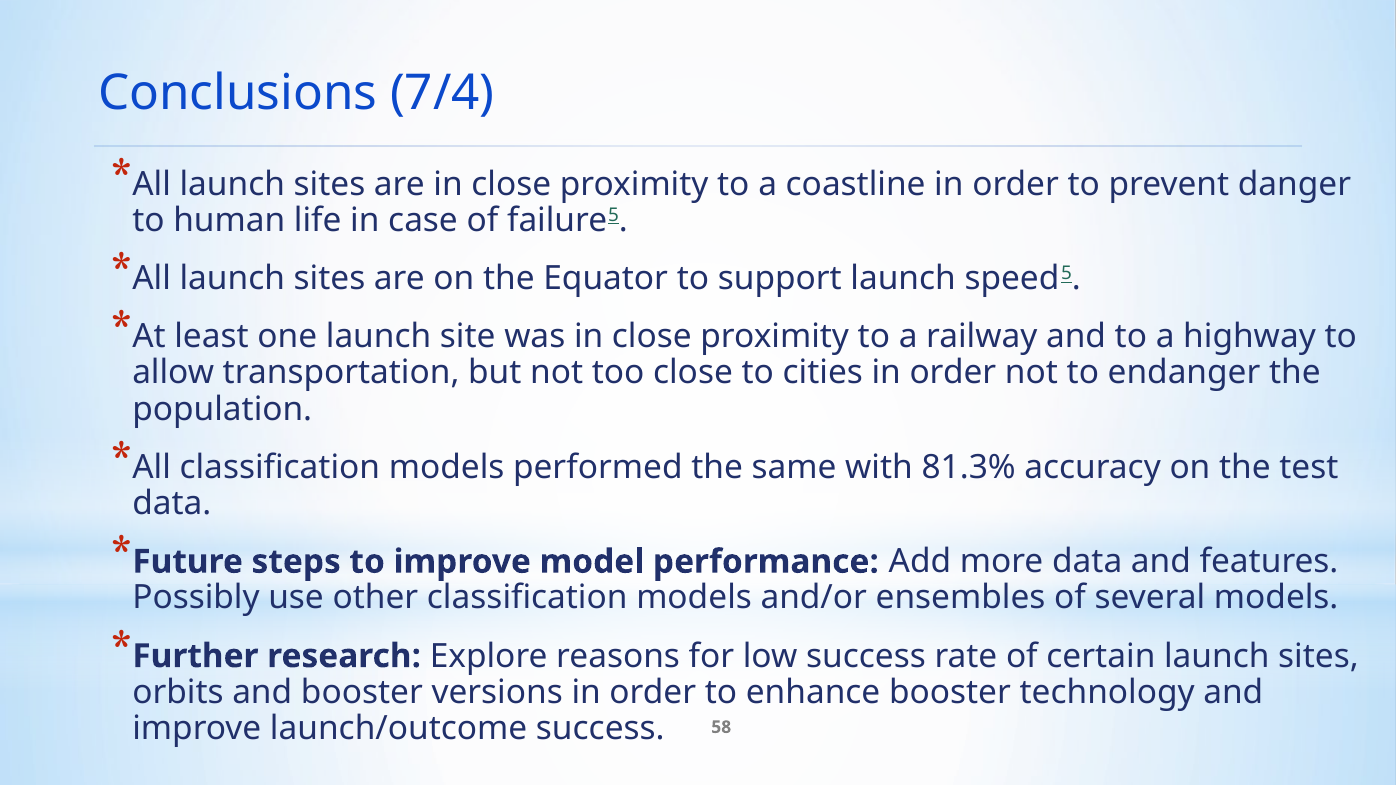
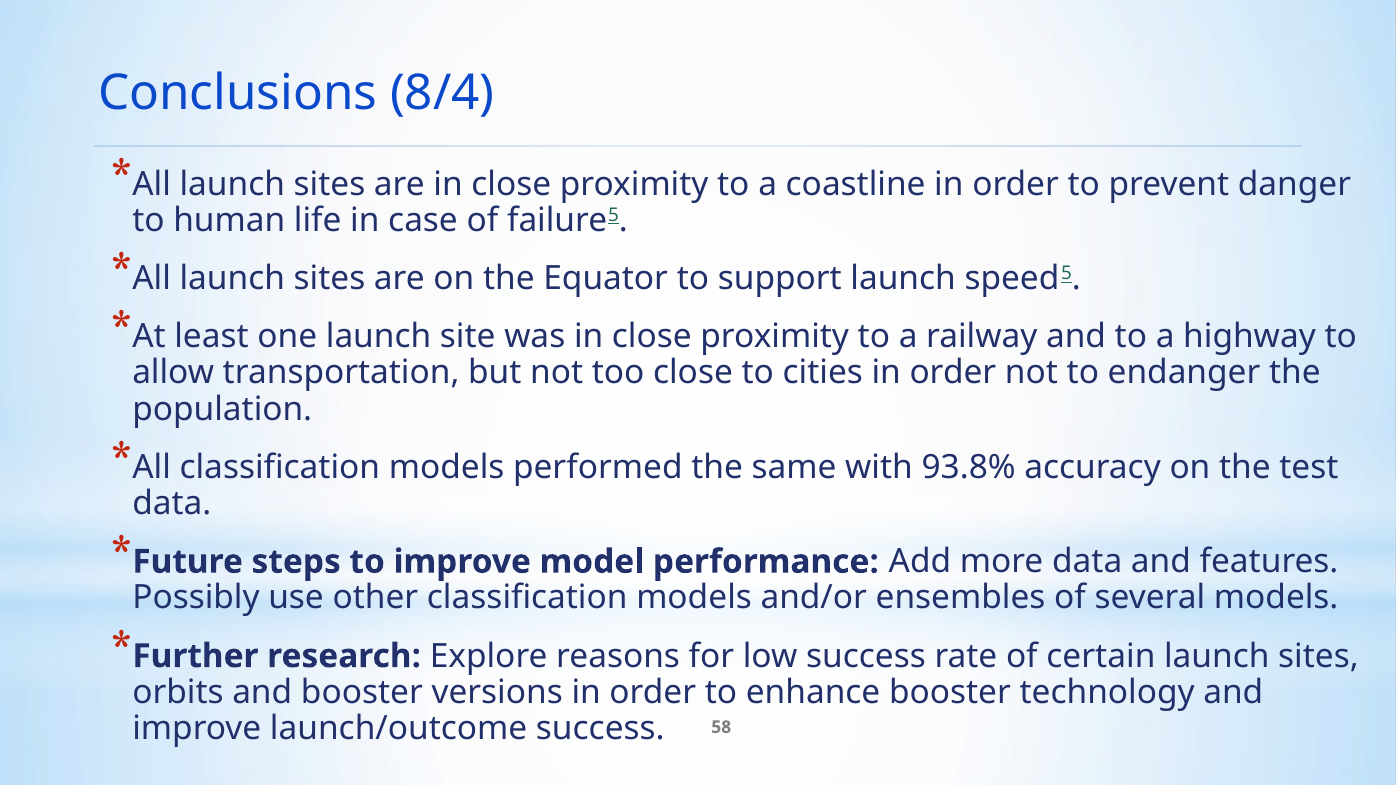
7/4: 7/4 -> 8/4
81.3%: 81.3% -> 93.8%
